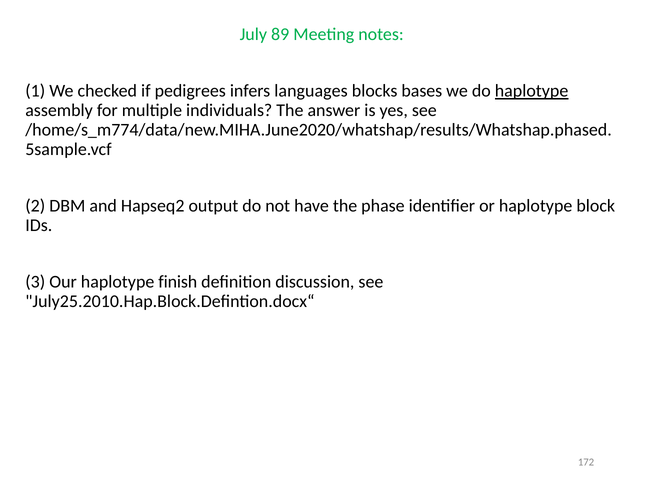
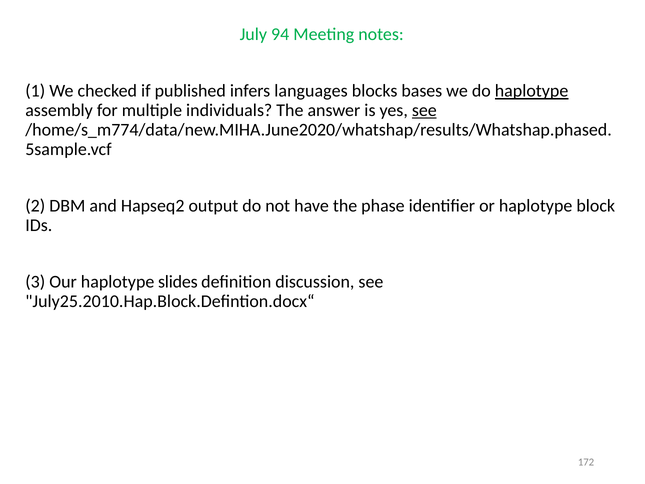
89: 89 -> 94
pedigrees: pedigrees -> published
see at (424, 110) underline: none -> present
finish: finish -> slides
